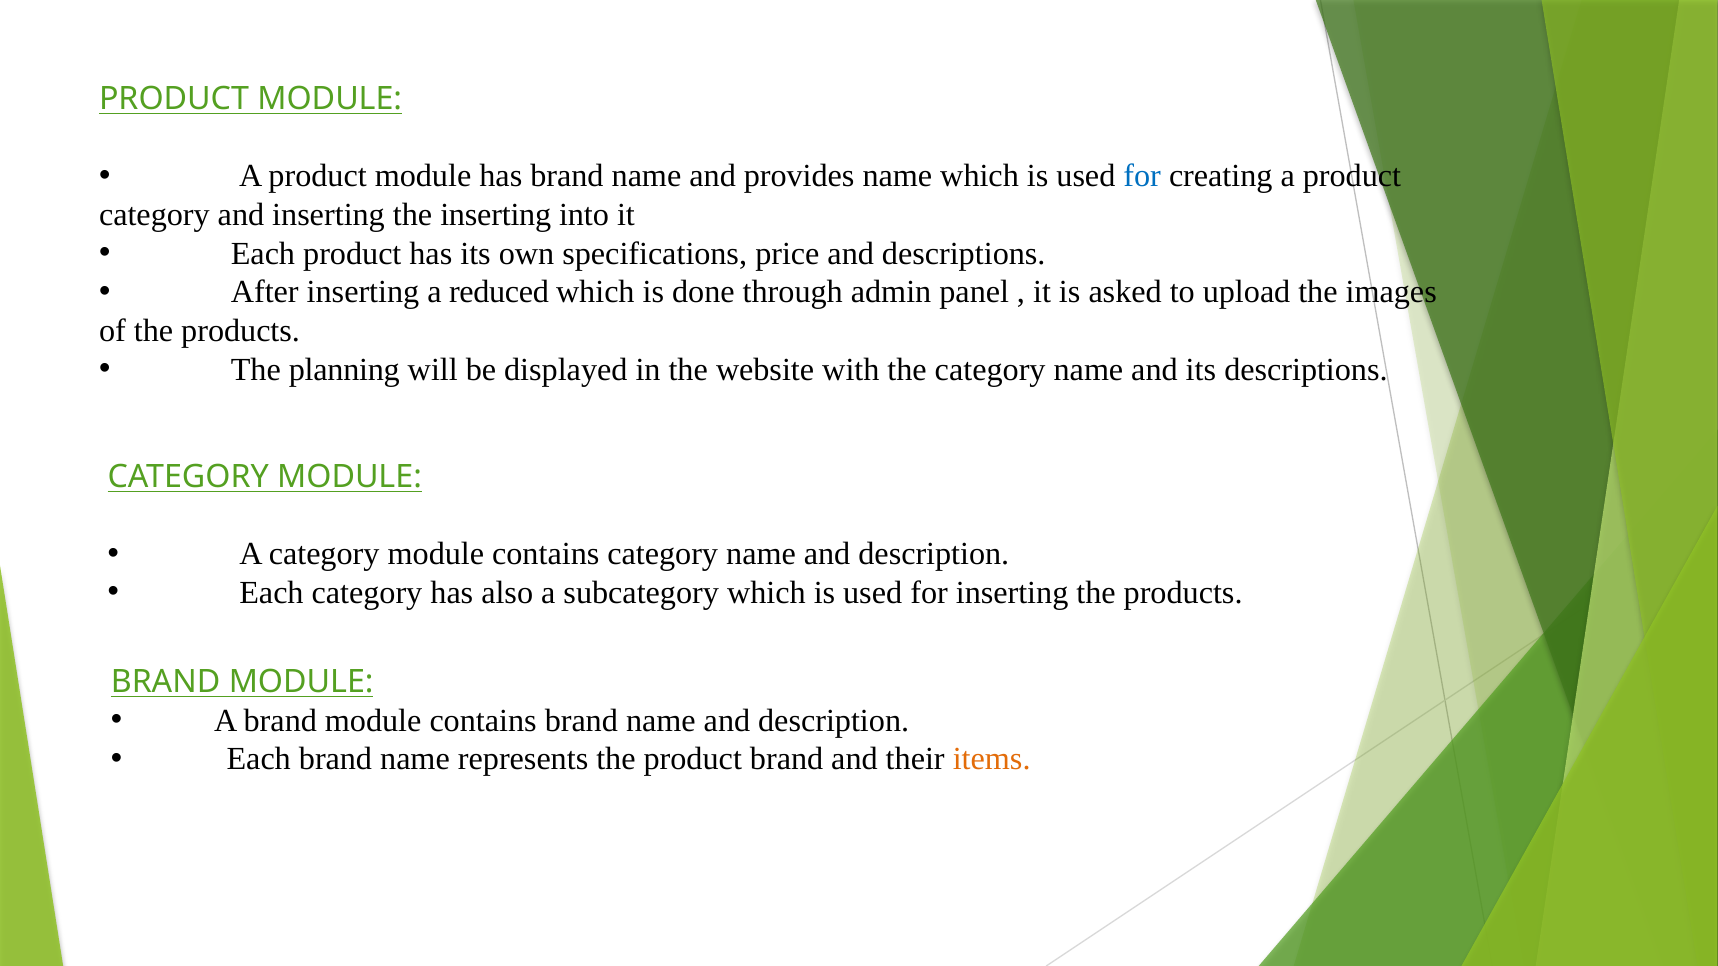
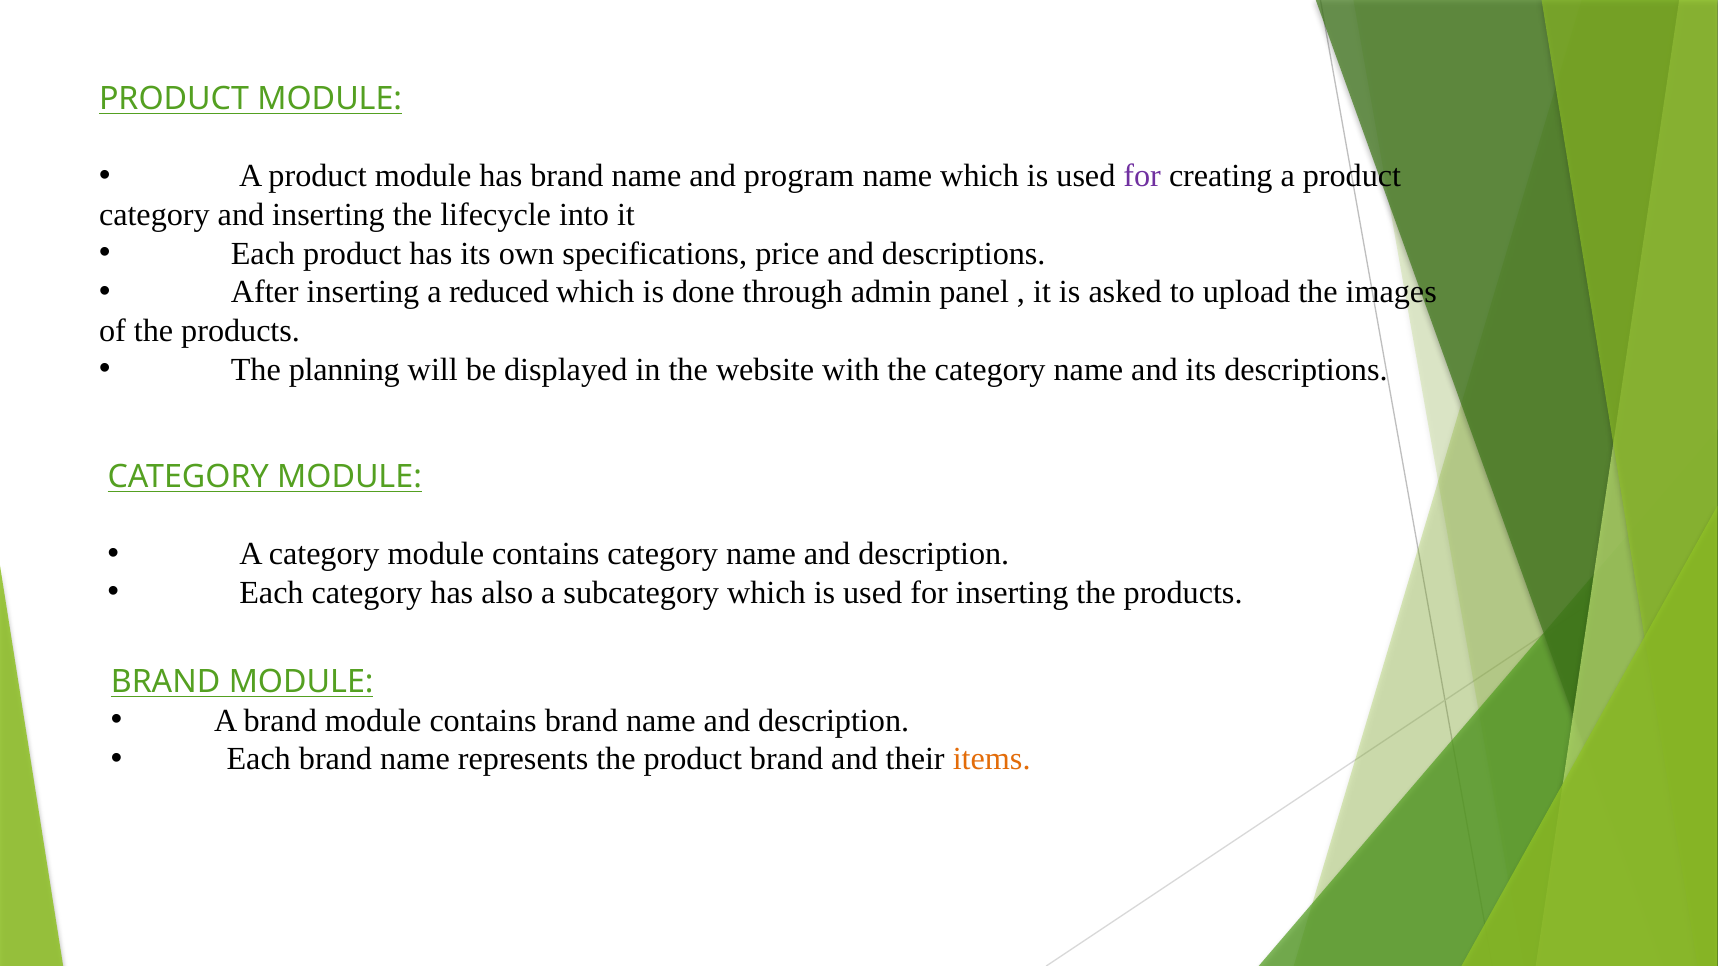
provides: provides -> program
for at (1142, 176) colour: blue -> purple
the inserting: inserting -> lifecycle
